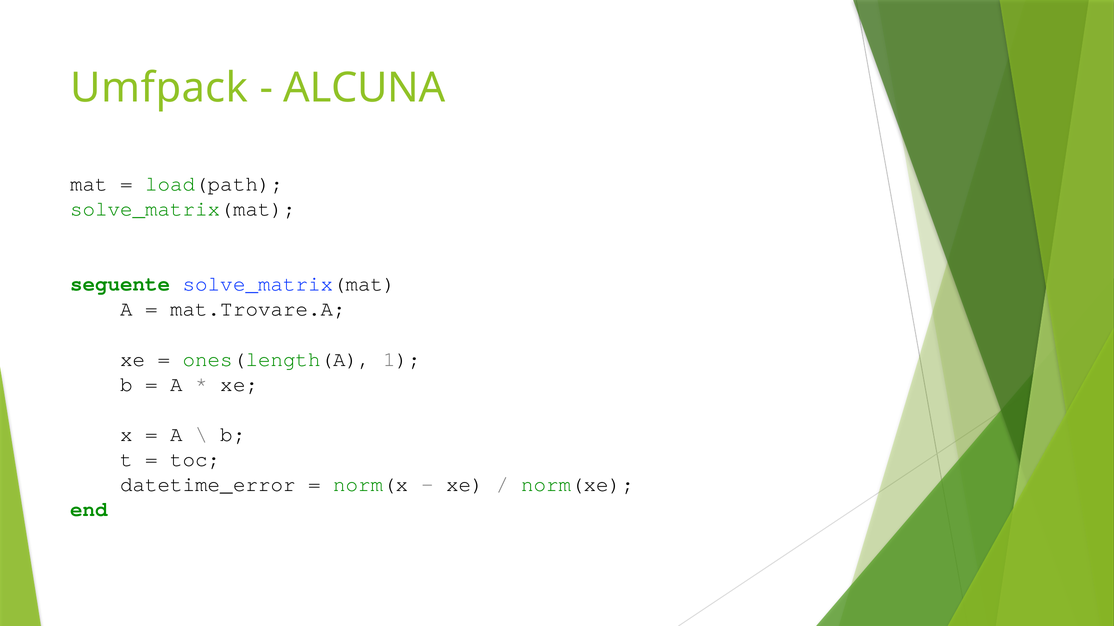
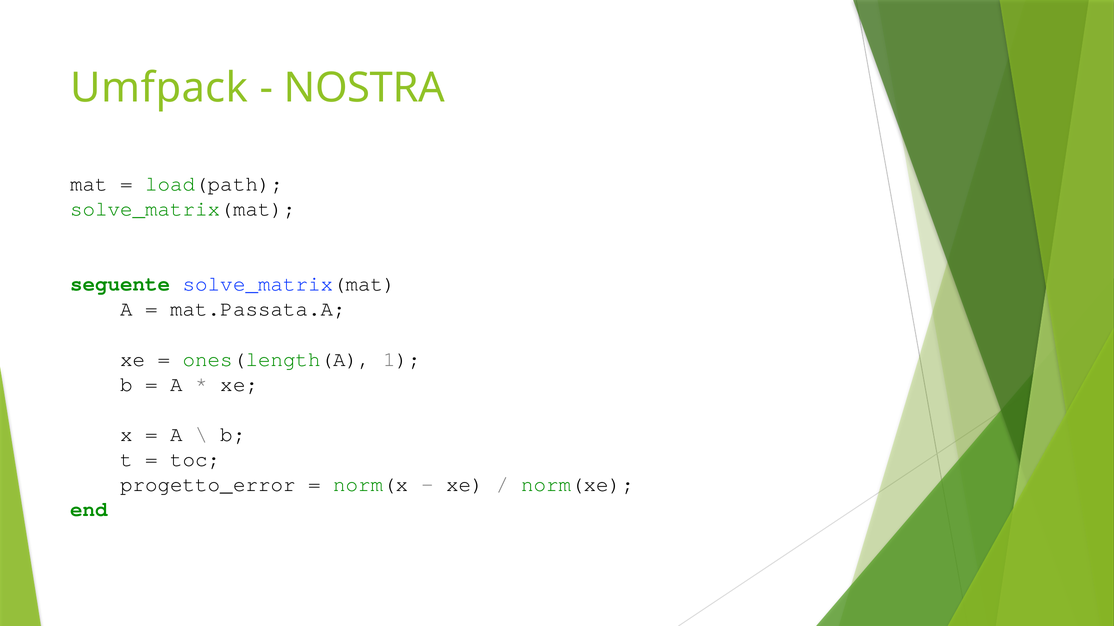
ALCUNA: ALCUNA -> NOSTRA
mat.Trovare.A: mat.Trovare.A -> mat.Passata.A
datetime_error: datetime_error -> progetto_error
